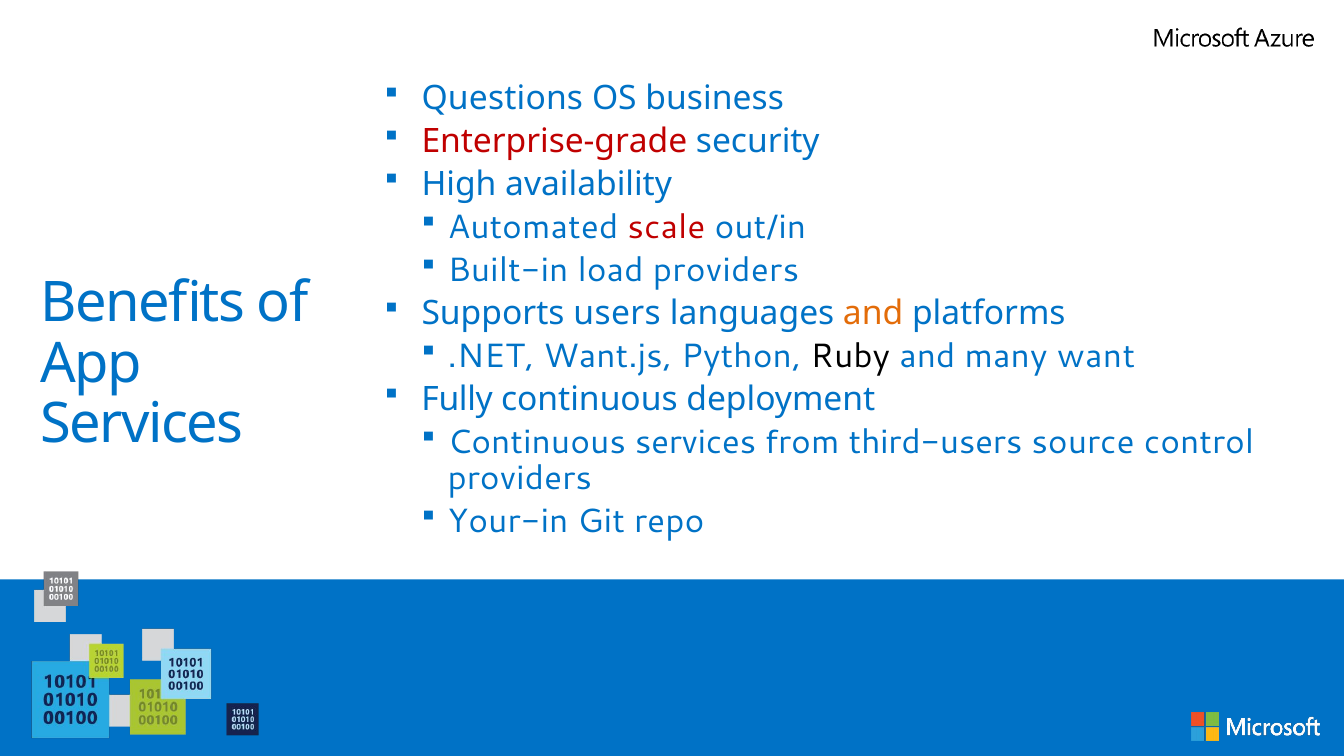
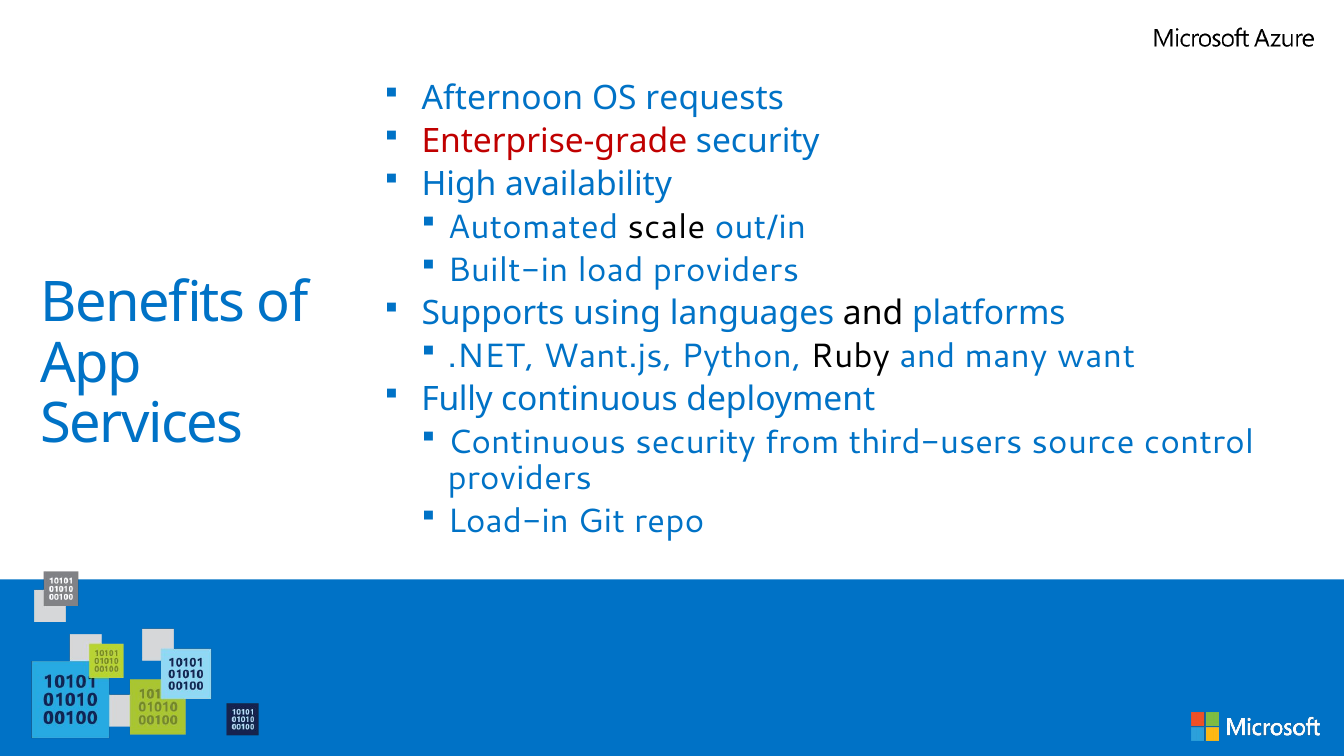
Questions: Questions -> Afternoon
business: business -> requests
scale colour: red -> black
users: users -> using
and at (873, 313) colour: orange -> black
Continuous services: services -> security
Your-in: Your-in -> Load-in
